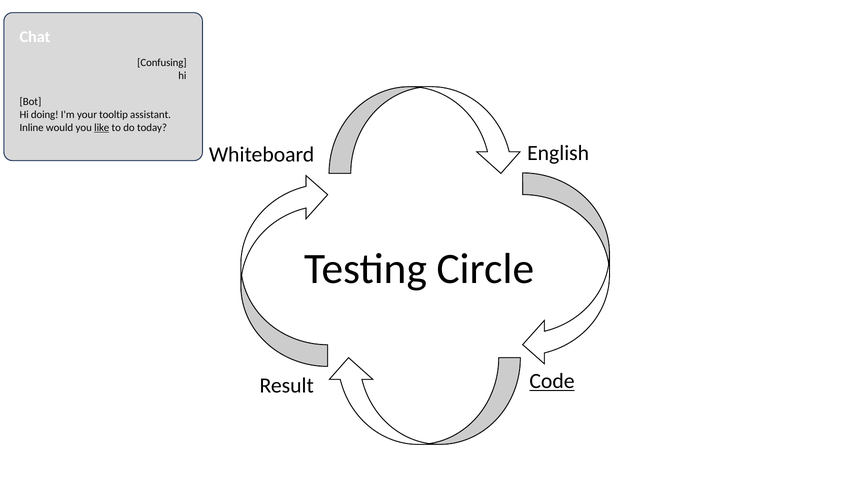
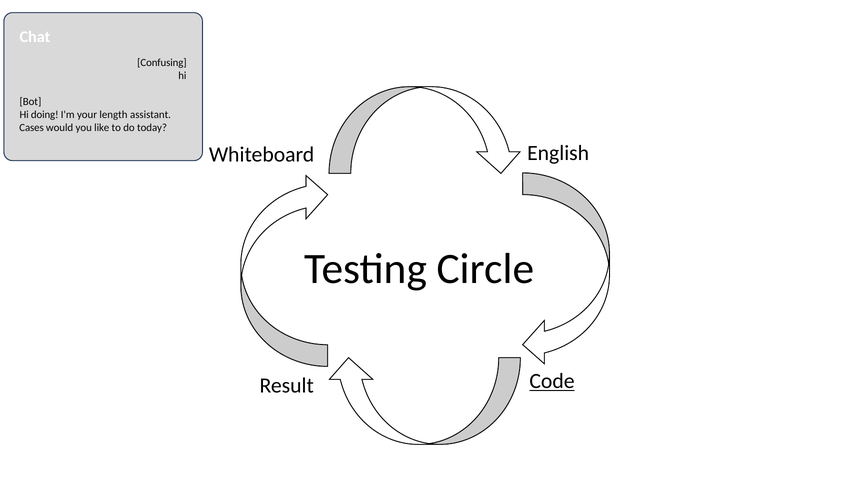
tooltip: tooltip -> length
Inline: Inline -> Cases
like underline: present -> none
